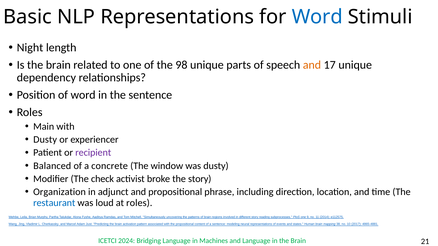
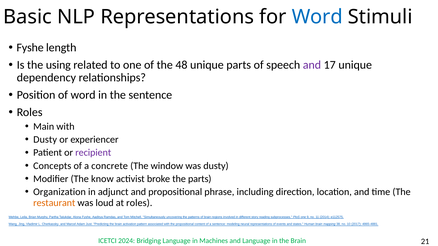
Night at (30, 48): Night -> Fyshe
Is the brain: brain -> using
98: 98 -> 48
and at (312, 65) colour: orange -> purple
Balanced: Balanced -> Concepts
check: check -> know
the story: story -> parts
restaurant colour: blue -> orange
